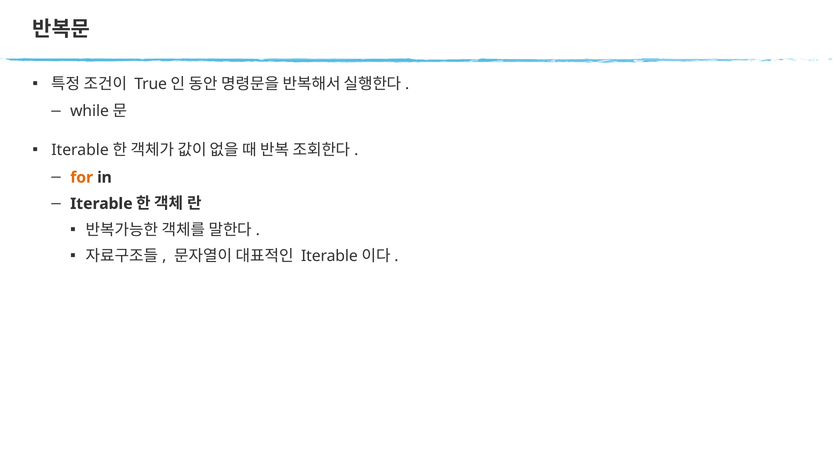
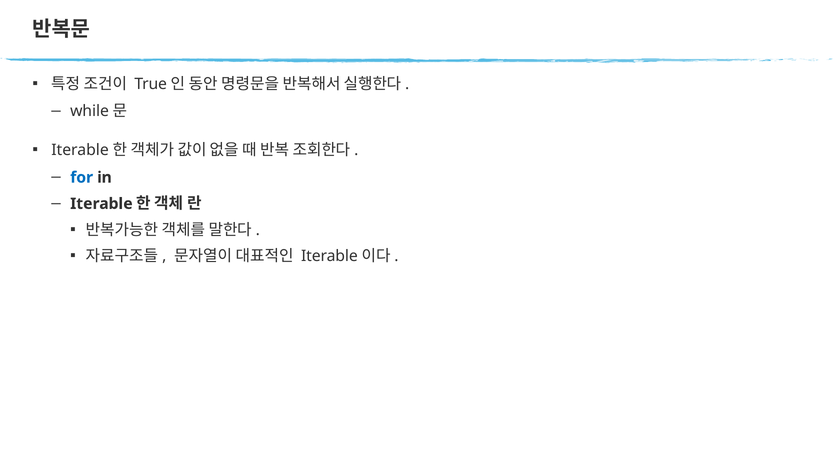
for colour: orange -> blue
